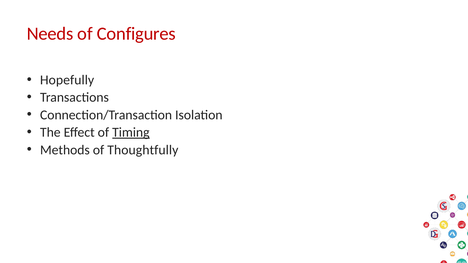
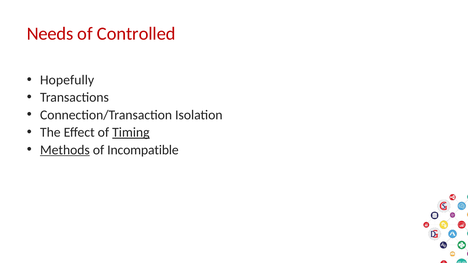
Configures: Configures -> Controlled
Methods underline: none -> present
Thoughtfully: Thoughtfully -> Incompatible
